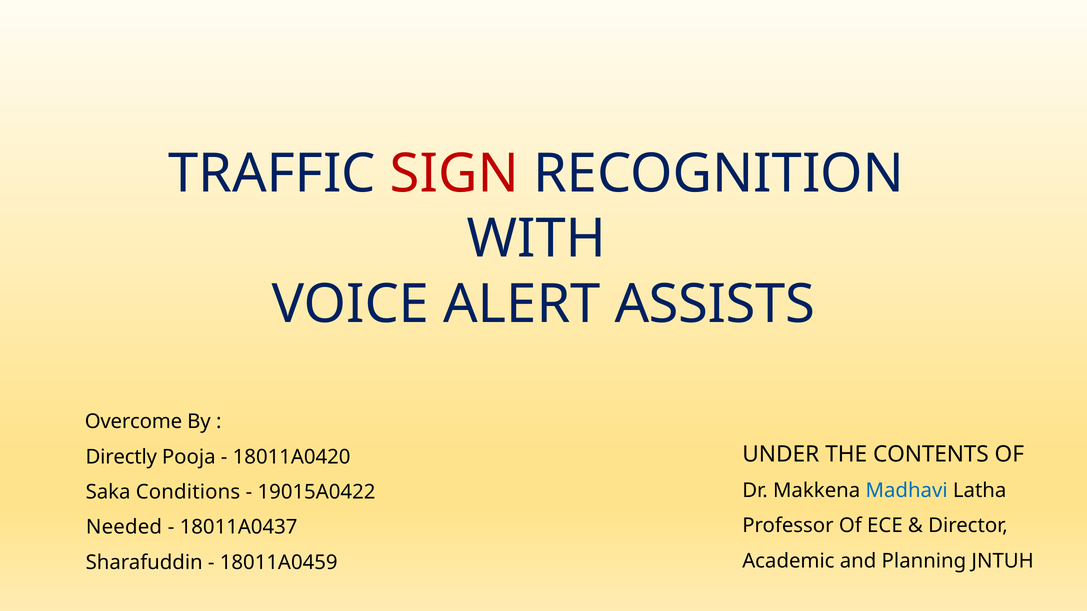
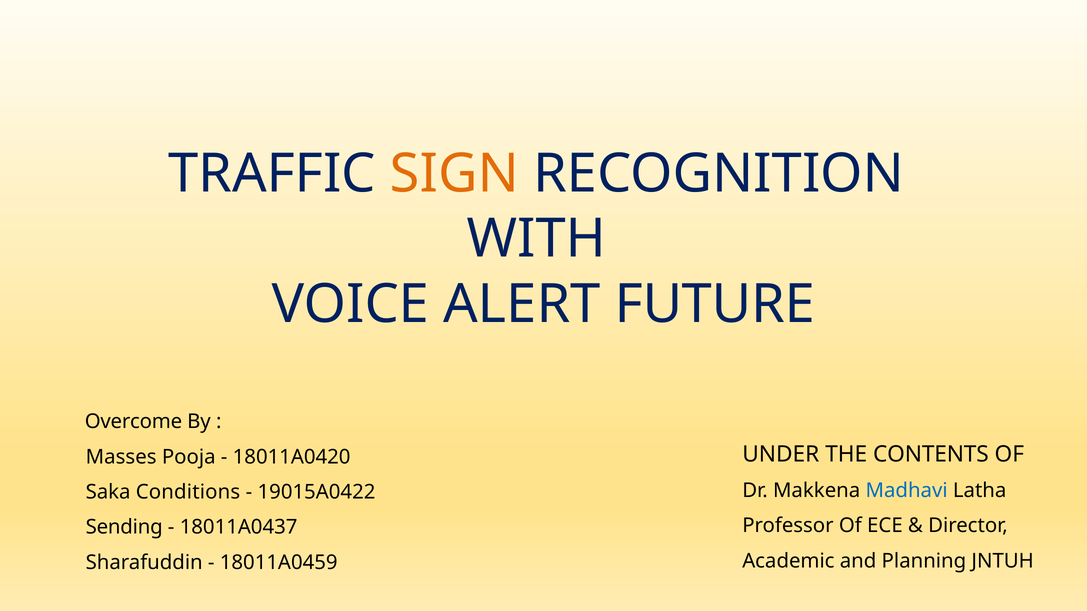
SIGN colour: red -> orange
ASSISTS: ASSISTS -> FUTURE
Directly: Directly -> Masses
Needed: Needed -> Sending
